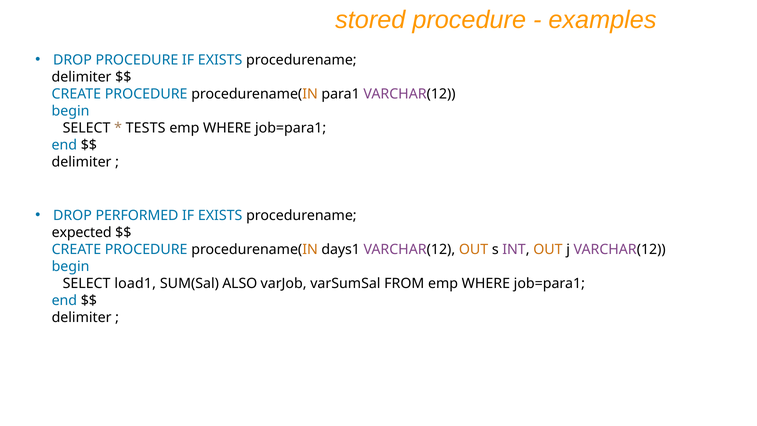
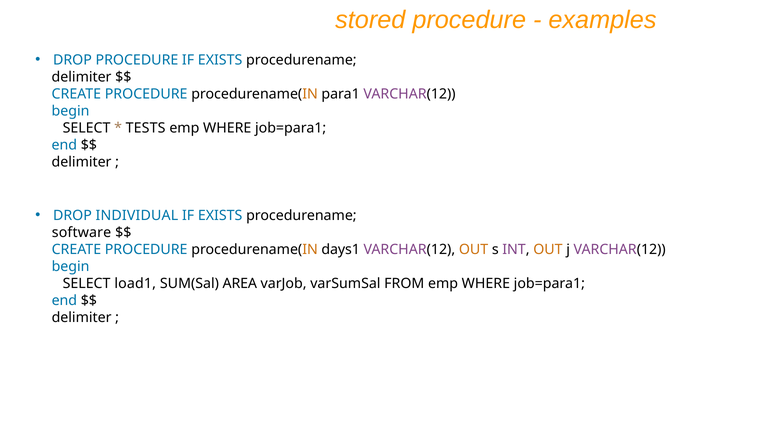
PERFORMED: PERFORMED -> INDIVIDUAL
expected: expected -> software
ALSO: ALSO -> AREA
